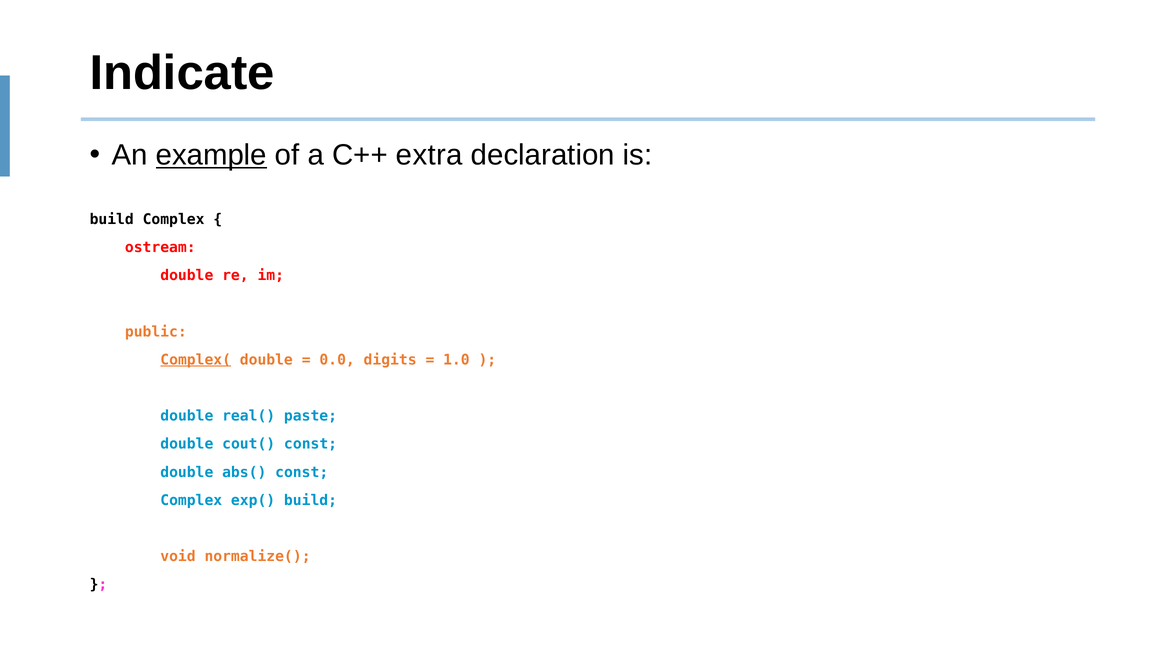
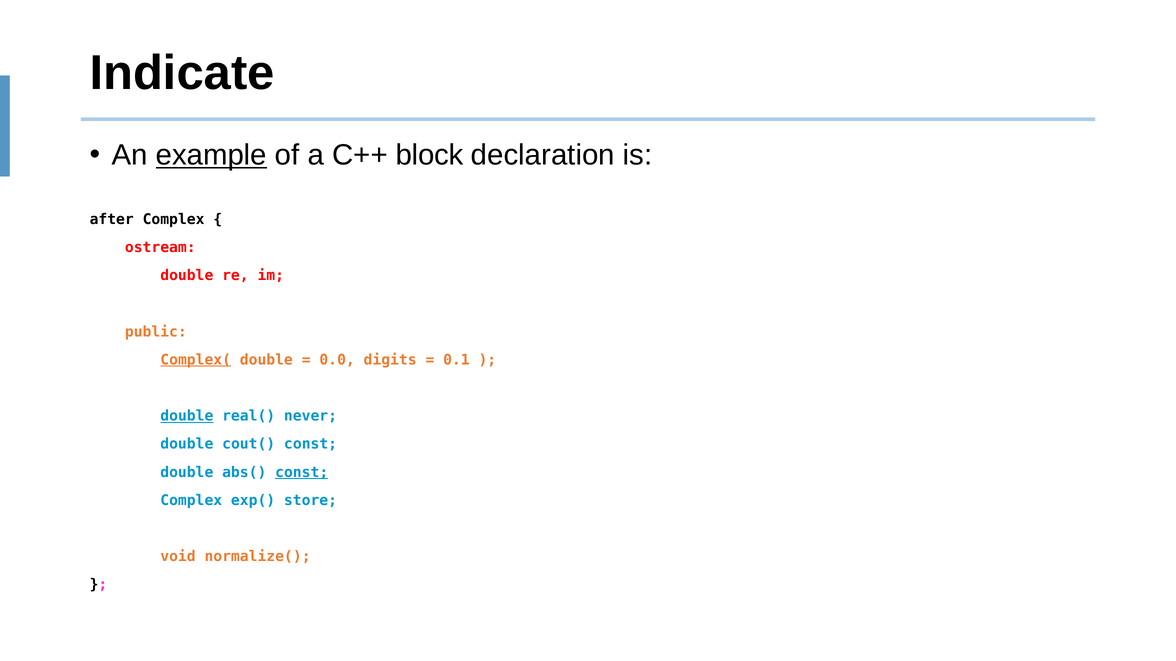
extra: extra -> block
build at (112, 219): build -> after
1.0: 1.0 -> 0.1
double at (187, 416) underline: none -> present
paste: paste -> never
const at (302, 473) underline: none -> present
exp( build: build -> store
